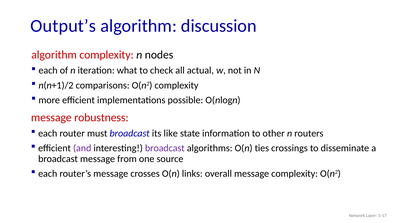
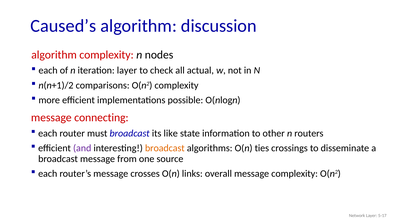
Output’s: Output’s -> Caused’s
iteration what: what -> layer
robustness: robustness -> connecting
broadcast at (165, 148) colour: purple -> orange
